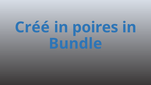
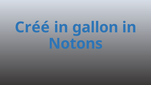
poires: poires -> gallon
Bundle: Bundle -> Notons
